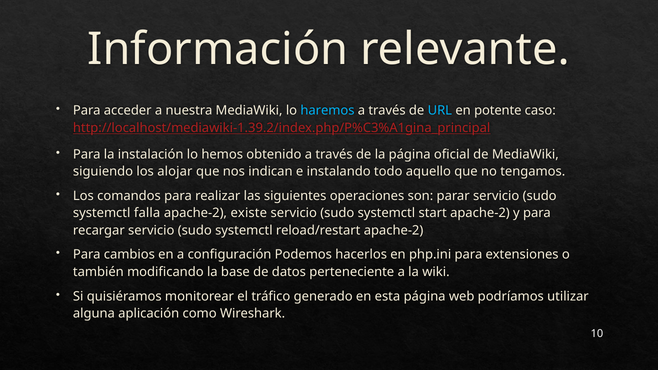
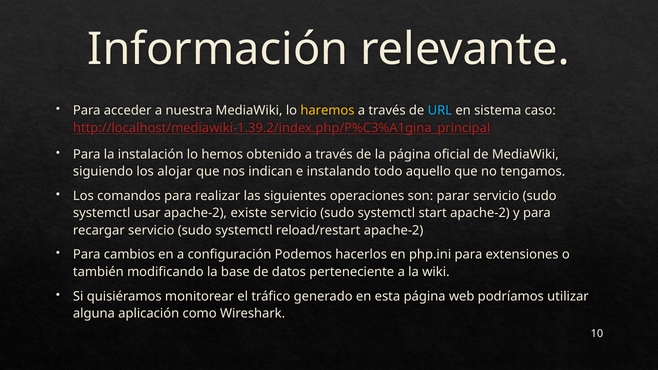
haremos colour: light blue -> yellow
potente: potente -> sistema
falla: falla -> usar
